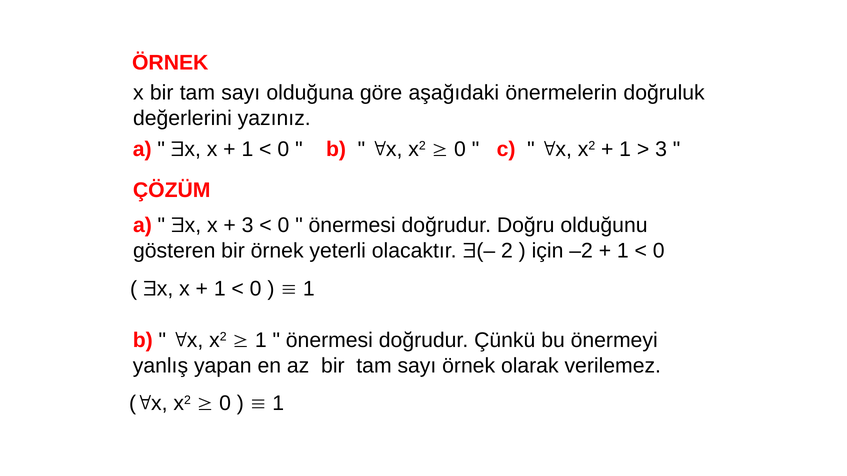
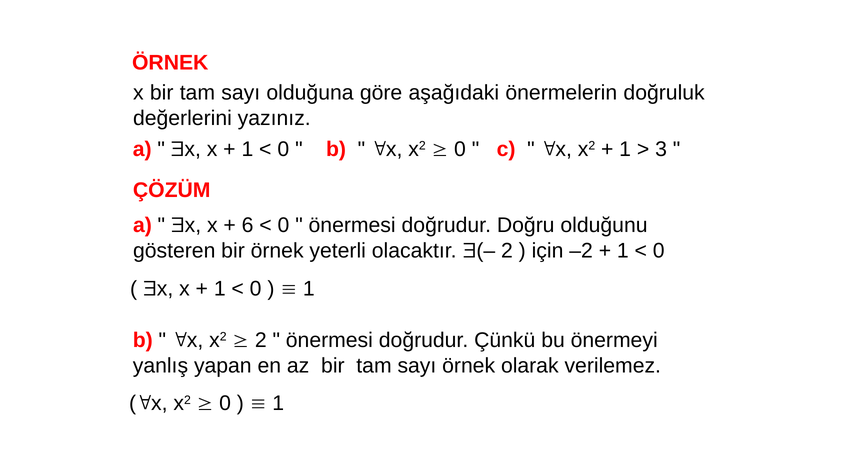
3 at (248, 226): 3 -> 6
1 at (261, 341): 1 -> 2
